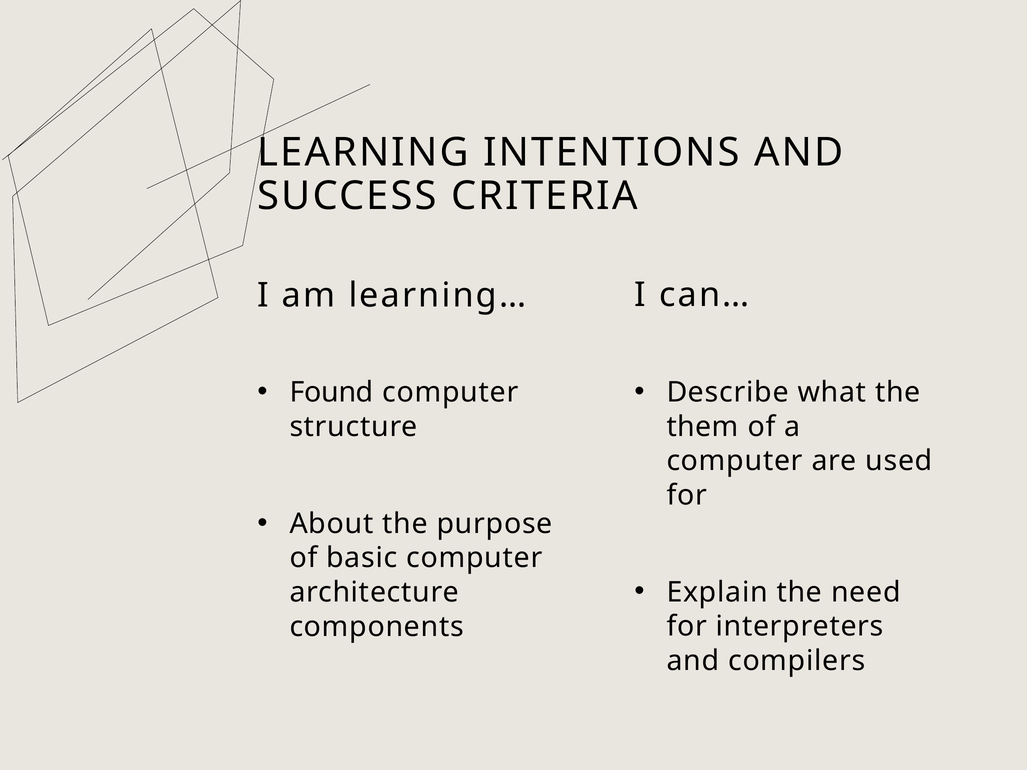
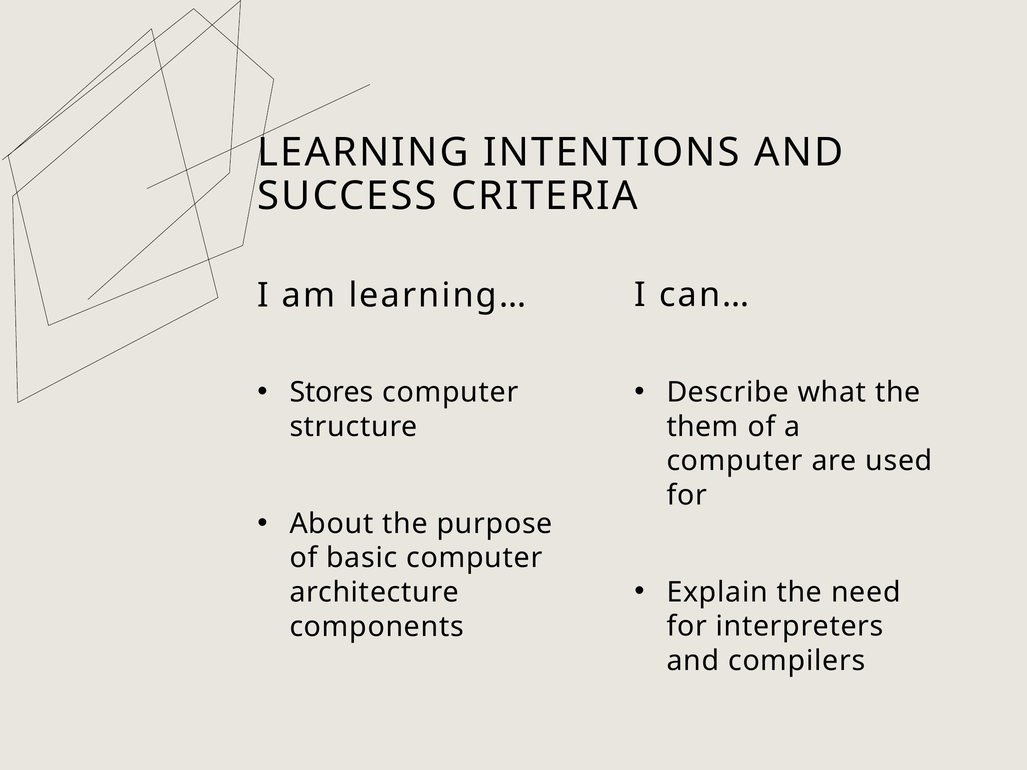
Found: Found -> Stores
